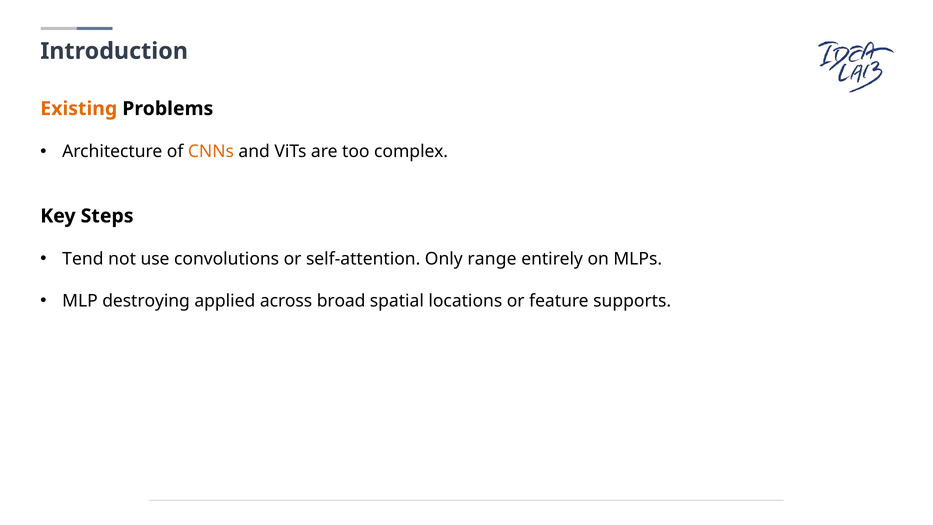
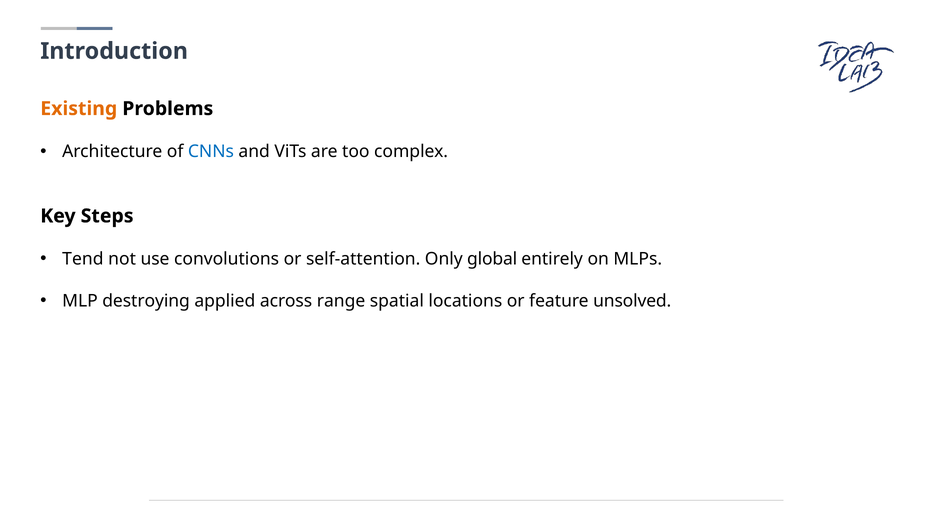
CNNs colour: orange -> blue
range: range -> global
broad: broad -> range
supports: supports -> unsolved
